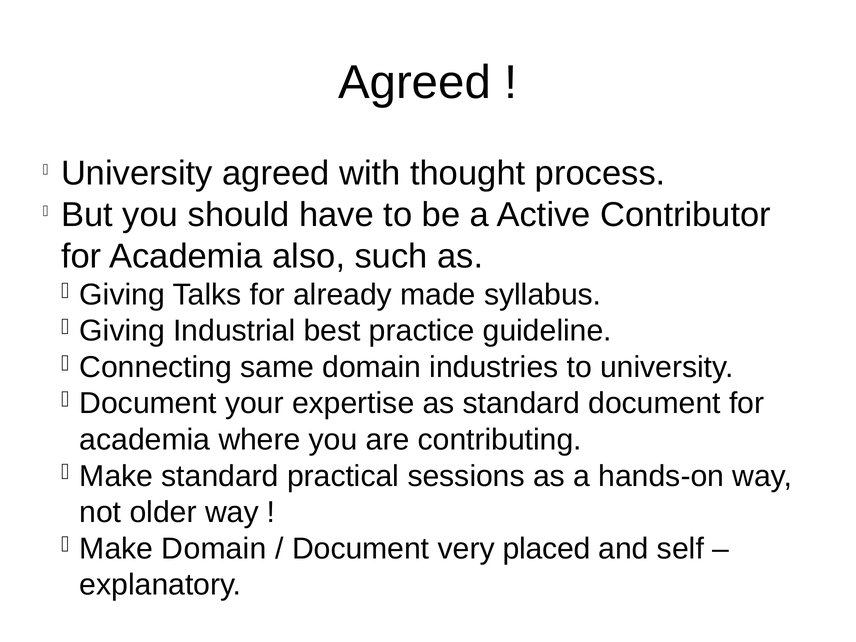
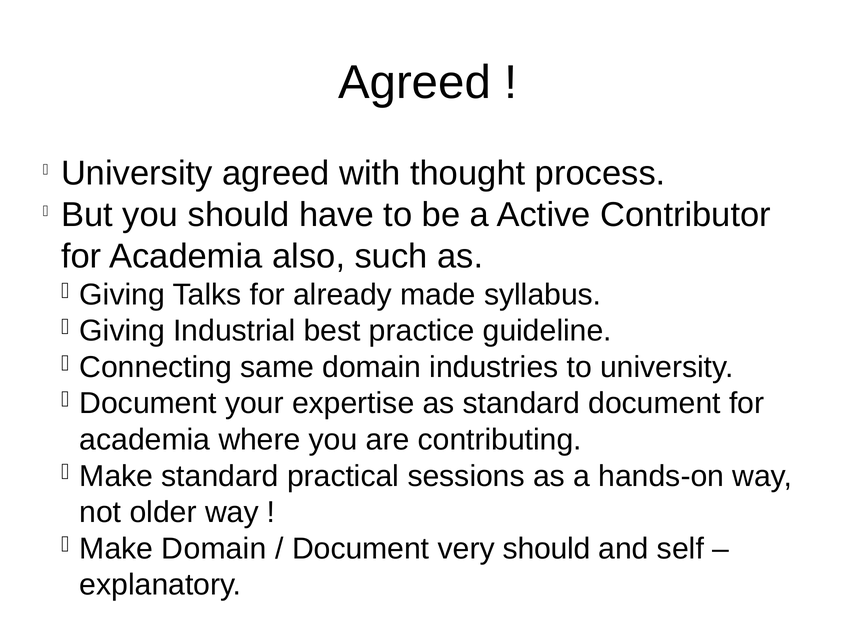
very placed: placed -> should
